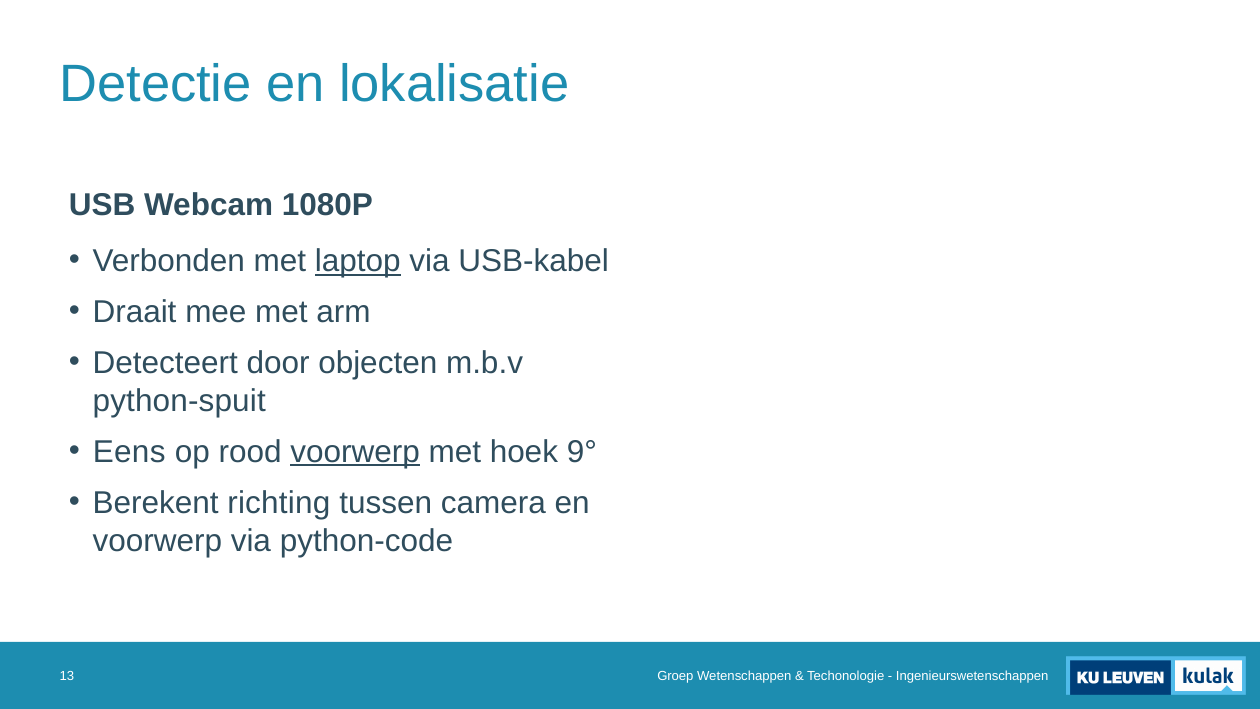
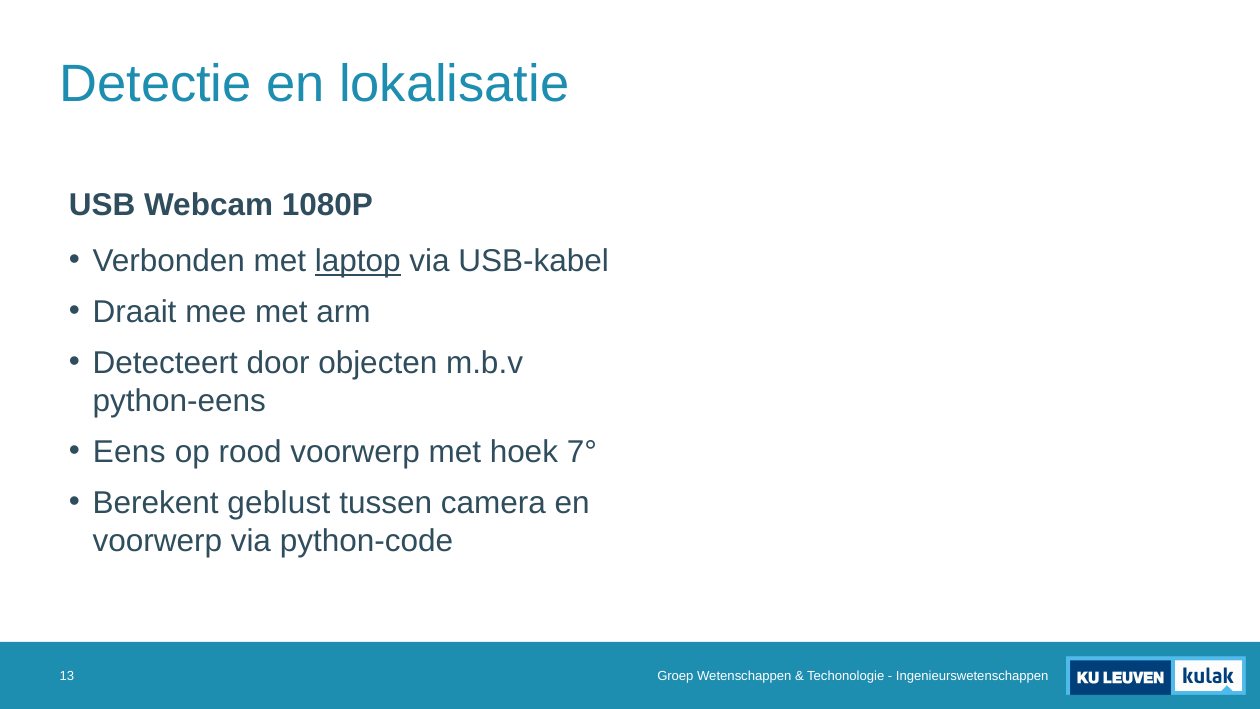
python-spuit: python-spuit -> python-eens
voorwerp at (355, 452) underline: present -> none
9°: 9° -> 7°
richting: richting -> geblust
